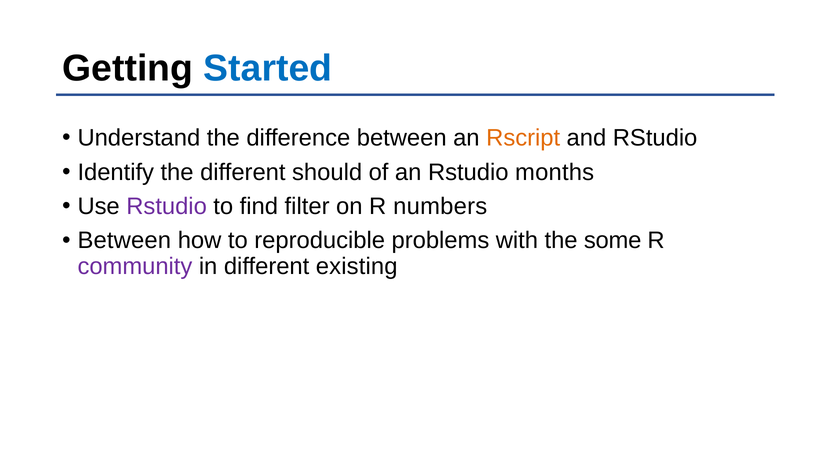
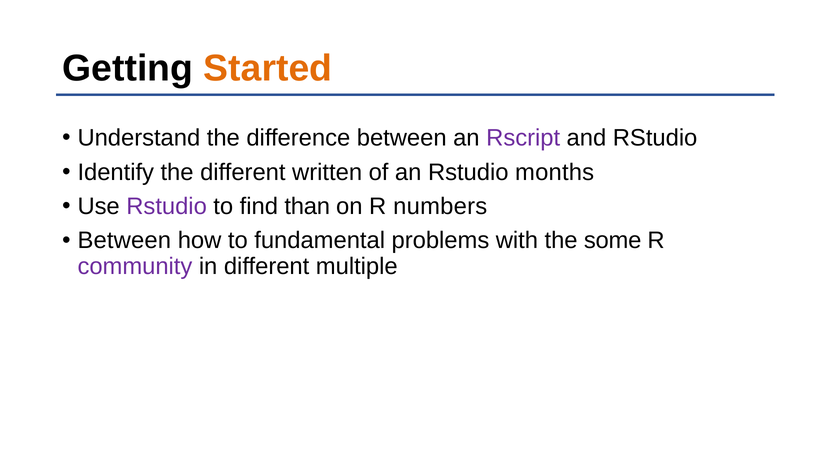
Started colour: blue -> orange
Rscript colour: orange -> purple
should: should -> written
filter: filter -> than
reproducible: reproducible -> fundamental
existing: existing -> multiple
